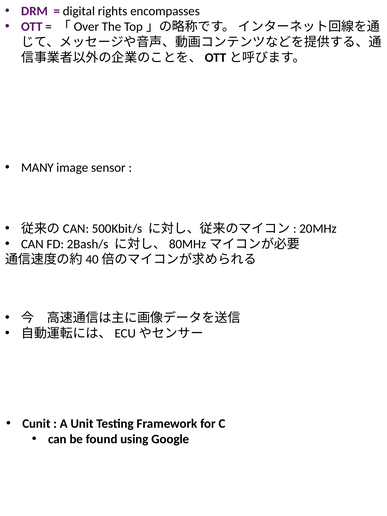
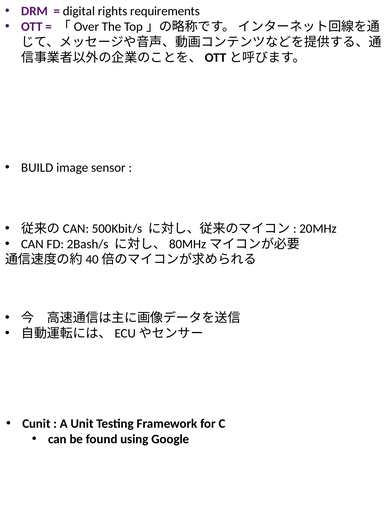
encompasses: encompasses -> requirements
MANY: MANY -> BUILD
